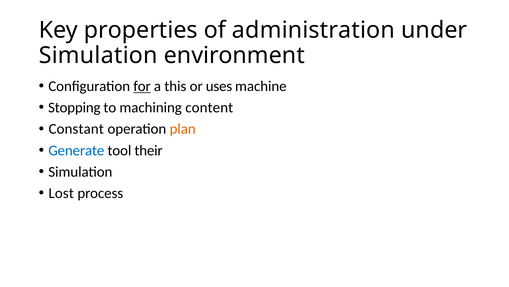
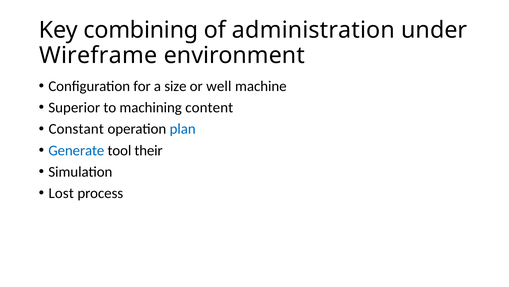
properties: properties -> combining
Simulation at (98, 55): Simulation -> Wireframe
for underline: present -> none
this: this -> size
uses: uses -> well
Stopping: Stopping -> Superior
plan colour: orange -> blue
